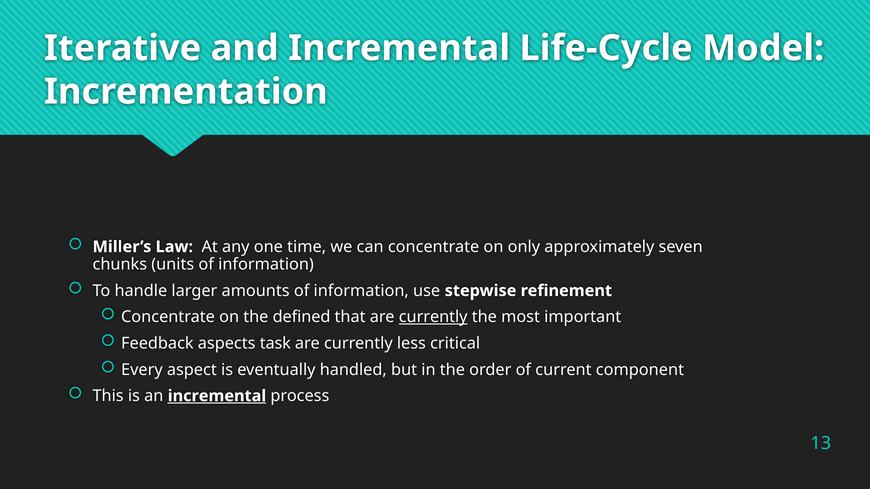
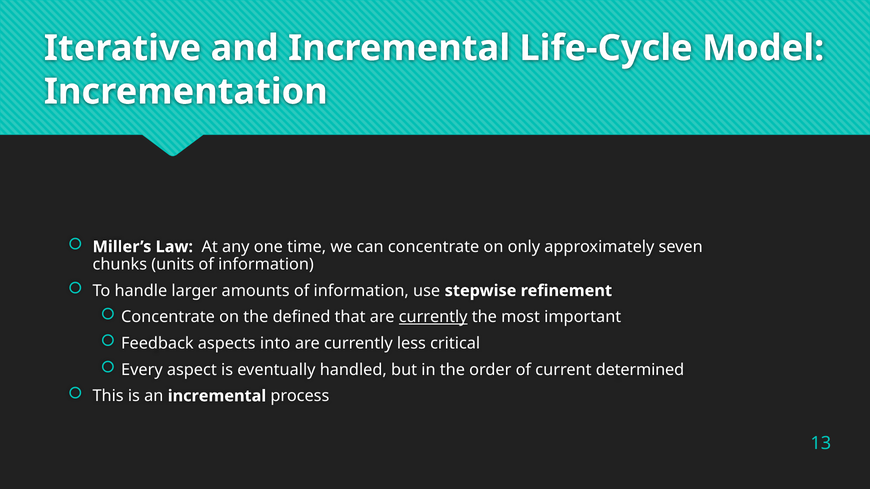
task: task -> into
component: component -> determined
incremental at (217, 396) underline: present -> none
